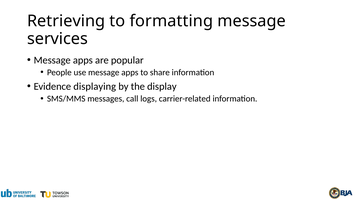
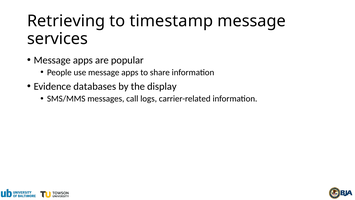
formatting: formatting -> timestamp
displaying: displaying -> databases
